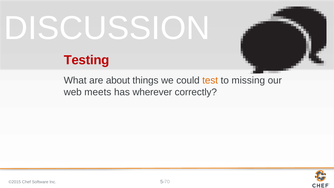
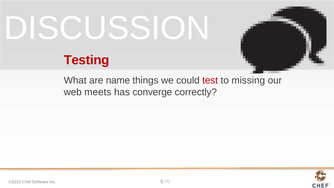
about: about -> name
test colour: orange -> red
wherever: wherever -> converge
